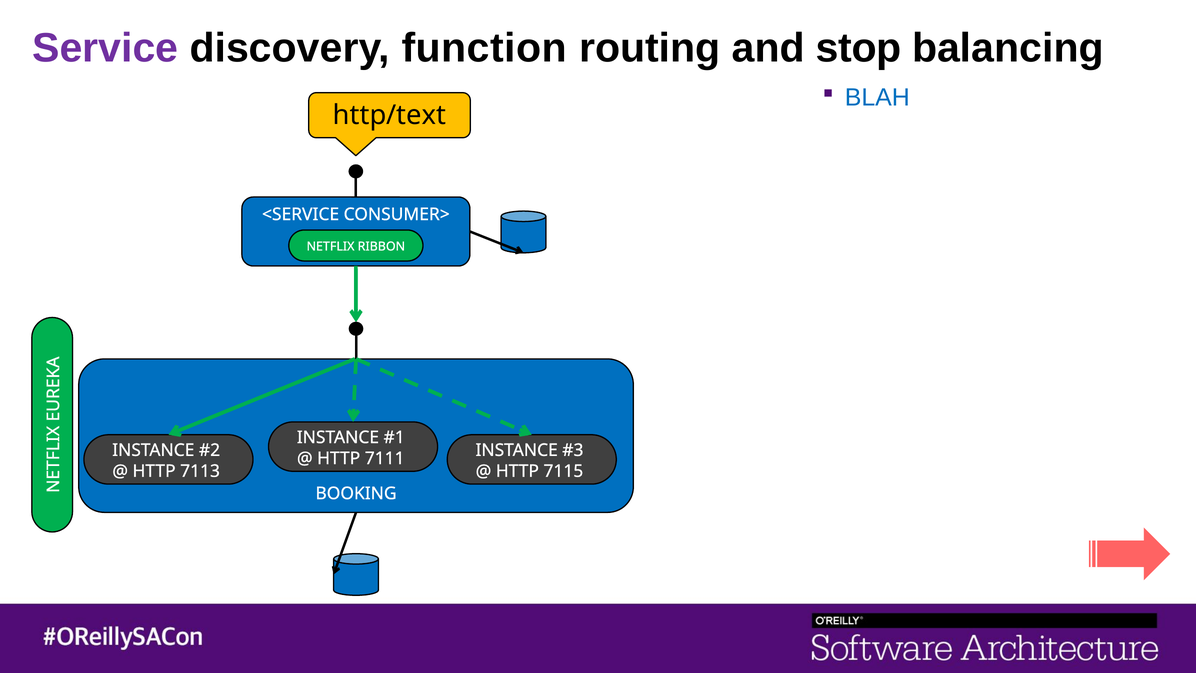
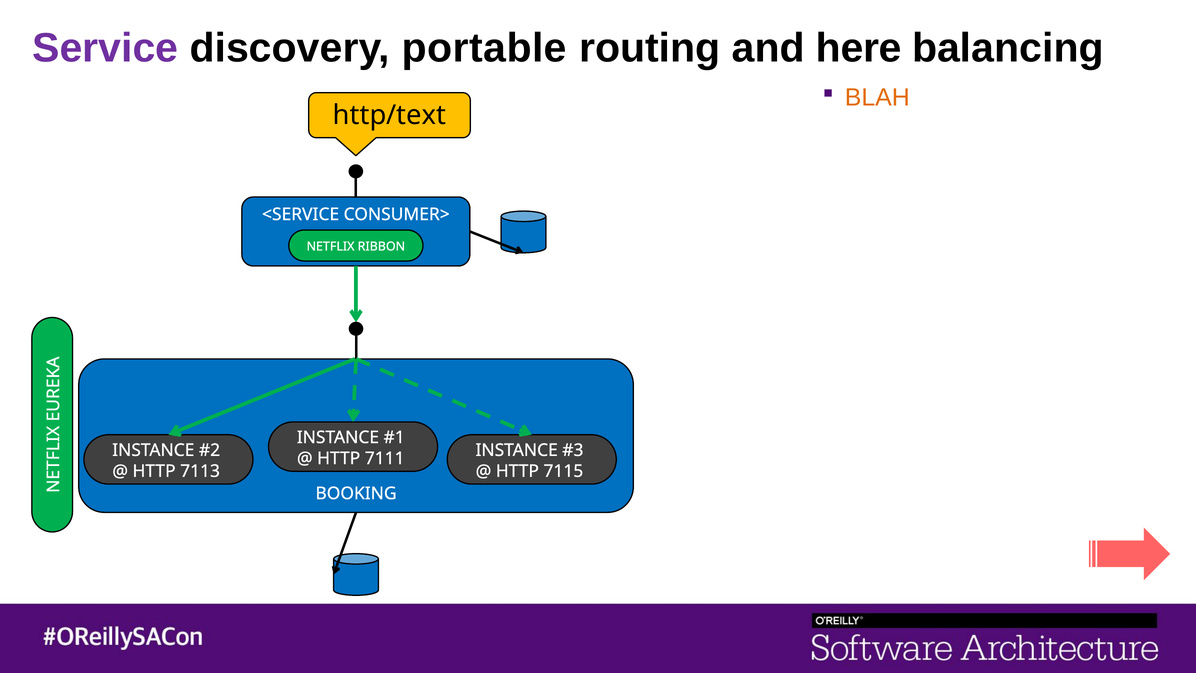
function: function -> portable
stop: stop -> here
BLAH colour: blue -> orange
